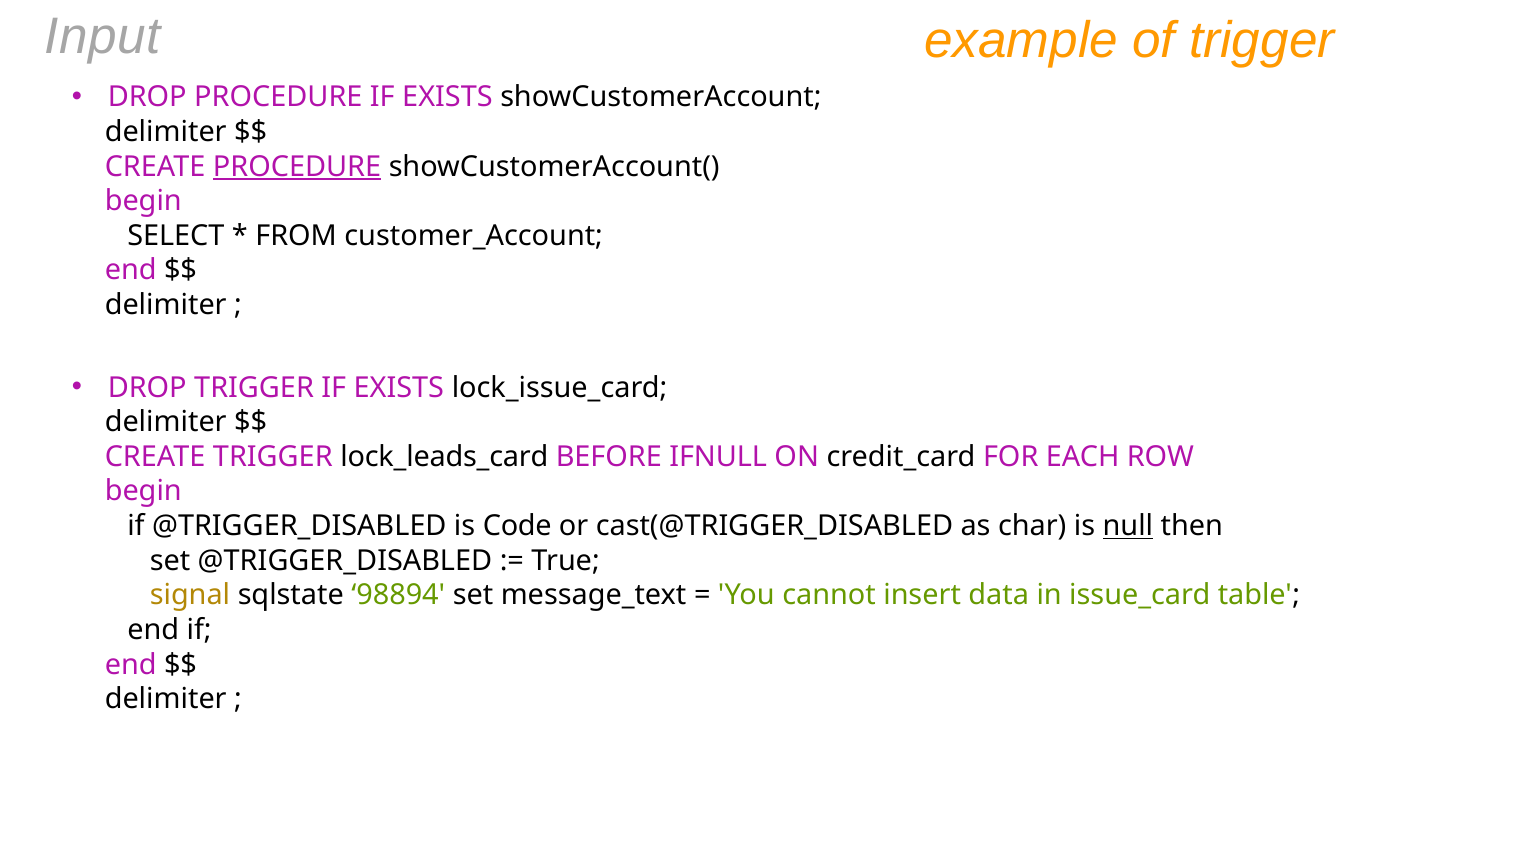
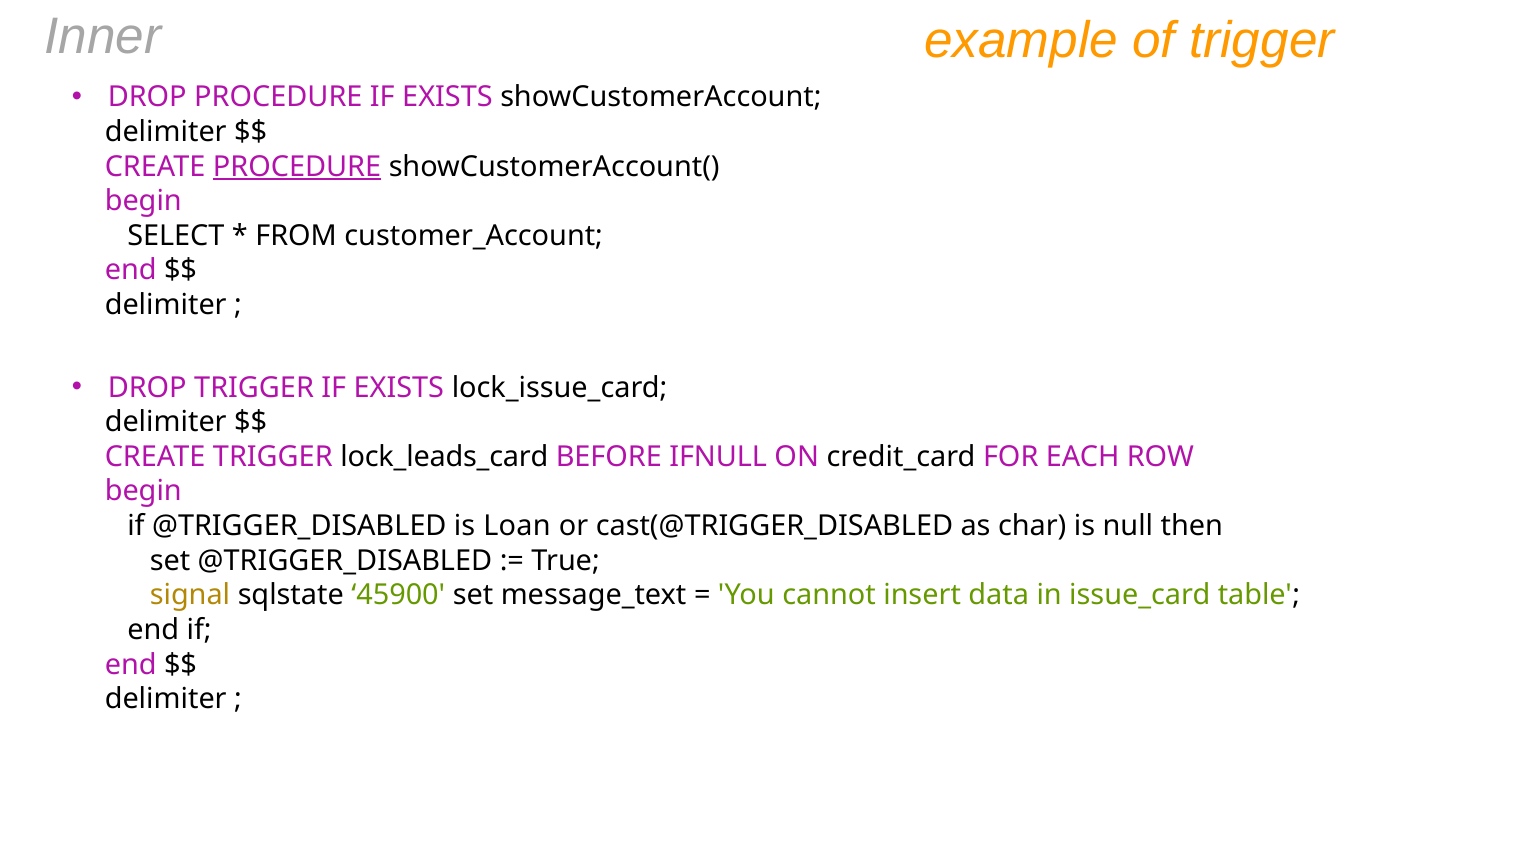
Input: Input -> Inner
Code: Code -> Loan
null underline: present -> none
98894: 98894 -> 45900
